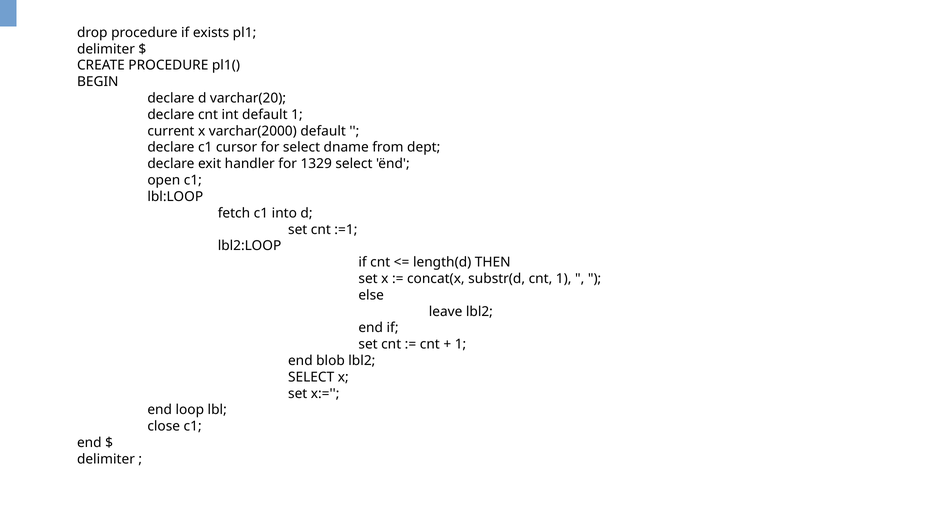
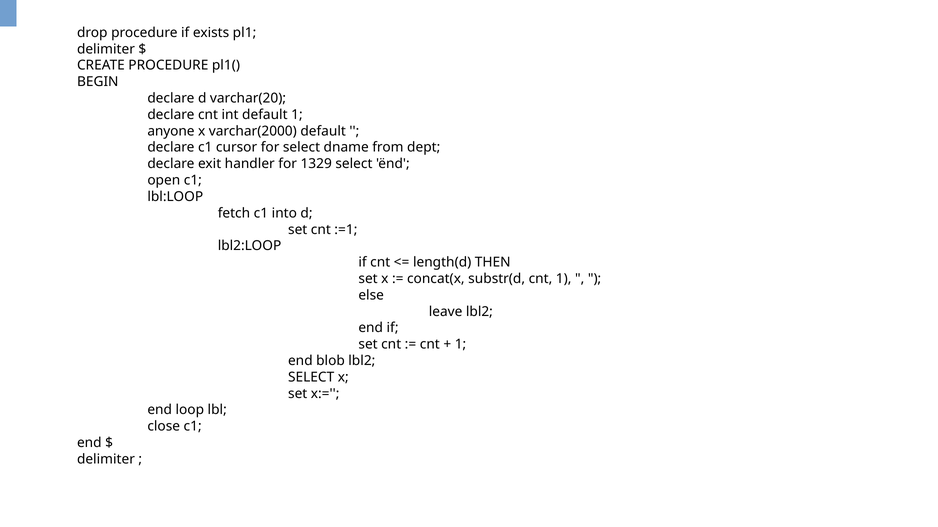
current: current -> anyone
